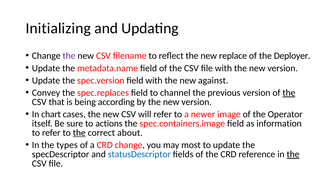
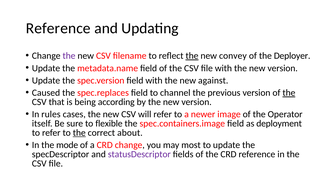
Initializing at (58, 28): Initializing -> Reference
the at (192, 56) underline: none -> present
replace: replace -> convey
Convey: Convey -> Caused
chart: chart -> rules
actions: actions -> flexible
information: information -> deployment
types: types -> mode
statusDescriptor colour: blue -> purple
the at (293, 154) underline: present -> none
